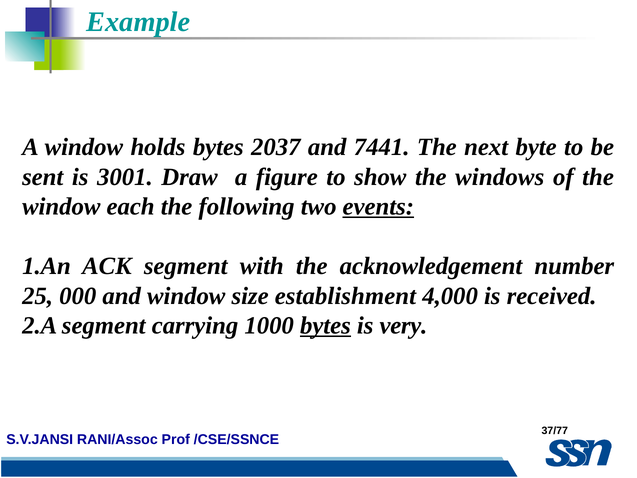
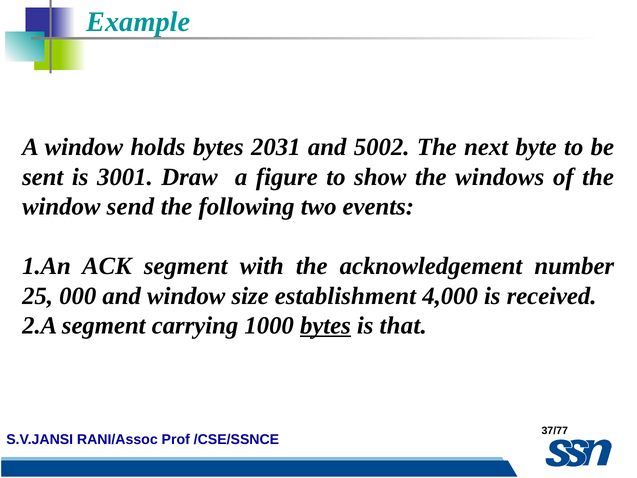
2037: 2037 -> 2031
7441: 7441 -> 5002
each: each -> send
events underline: present -> none
very: very -> that
